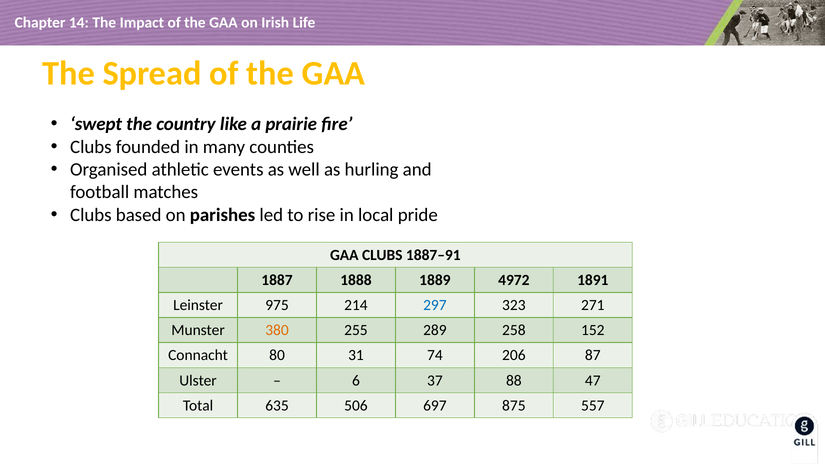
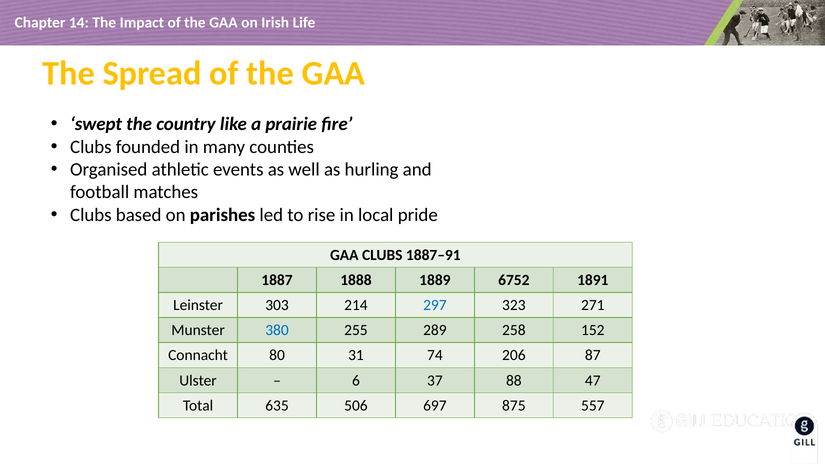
4972: 4972 -> 6752
975: 975 -> 303
380 colour: orange -> blue
